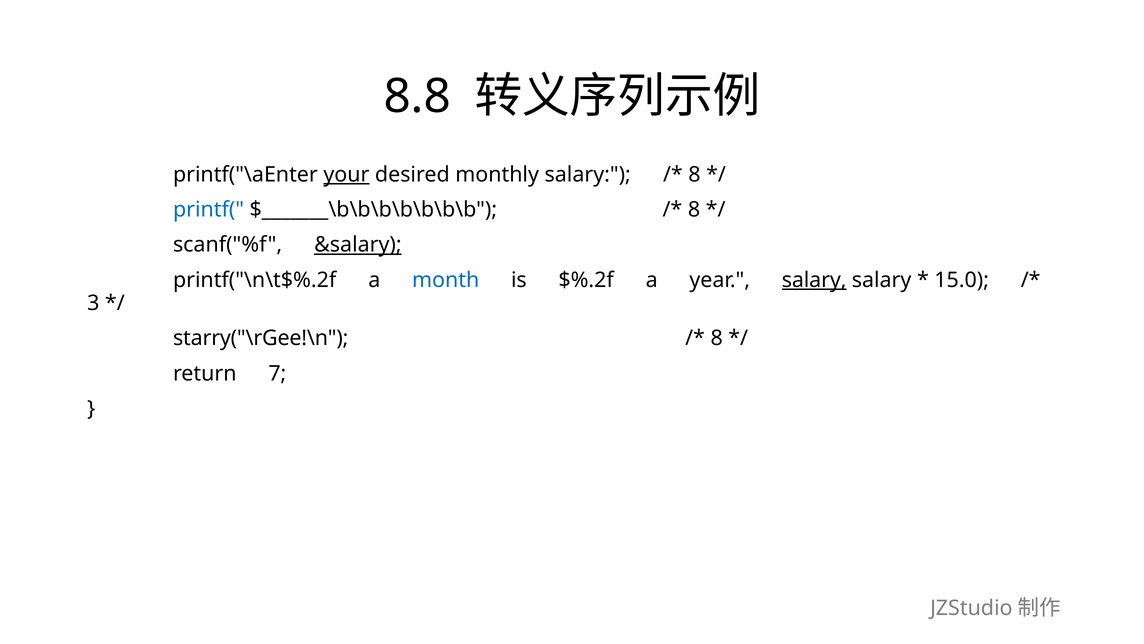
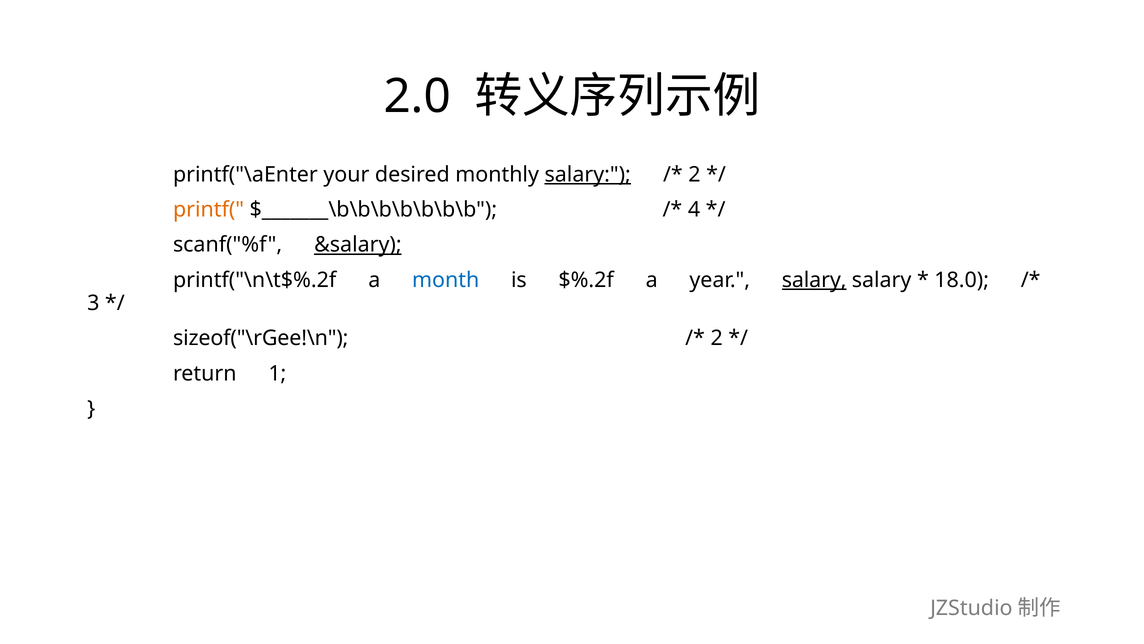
8.8: 8.8 -> 2.0
your underline: present -> none
salary at (588, 175) underline: none -> present
8 at (694, 175): 8 -> 2
printf( colour: blue -> orange
8 at (694, 210): 8 -> 4
15.0: 15.0 -> 18.0
starry("\rGee!\n: starry("\rGee!\n -> sizeof("\rGee!\n
8 at (717, 338): 8 -> 2
7: 7 -> 1
